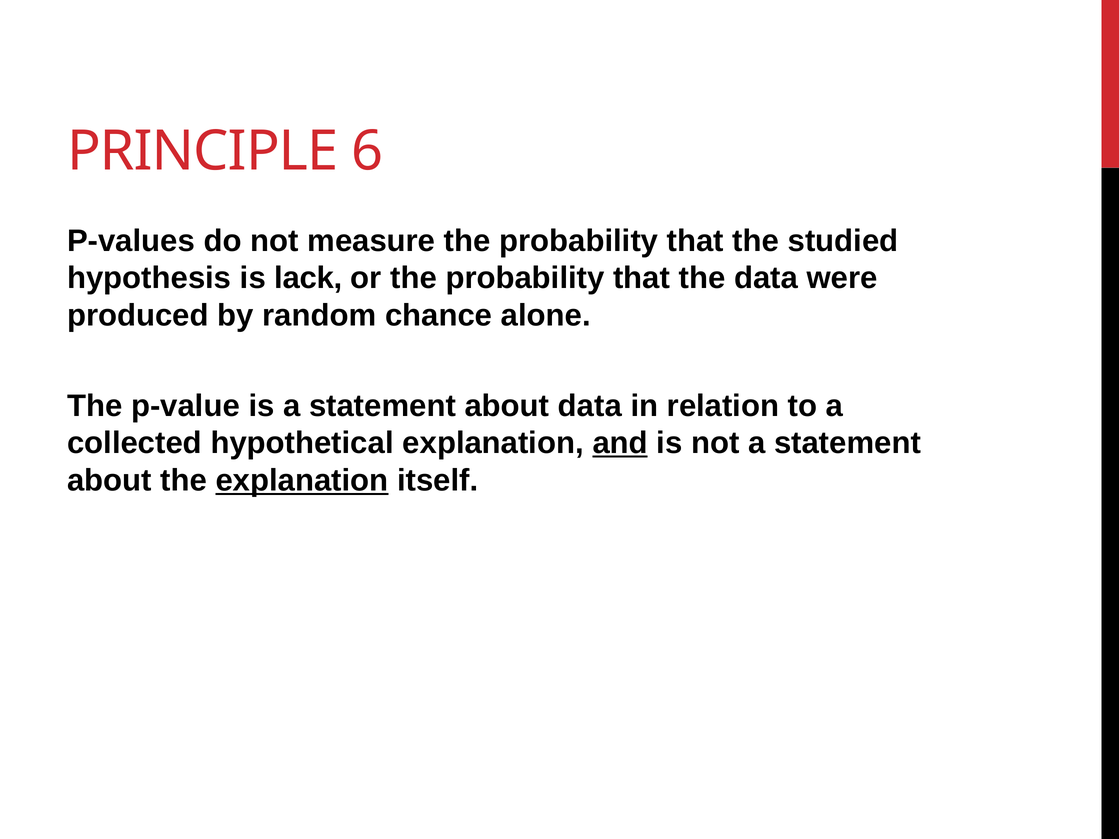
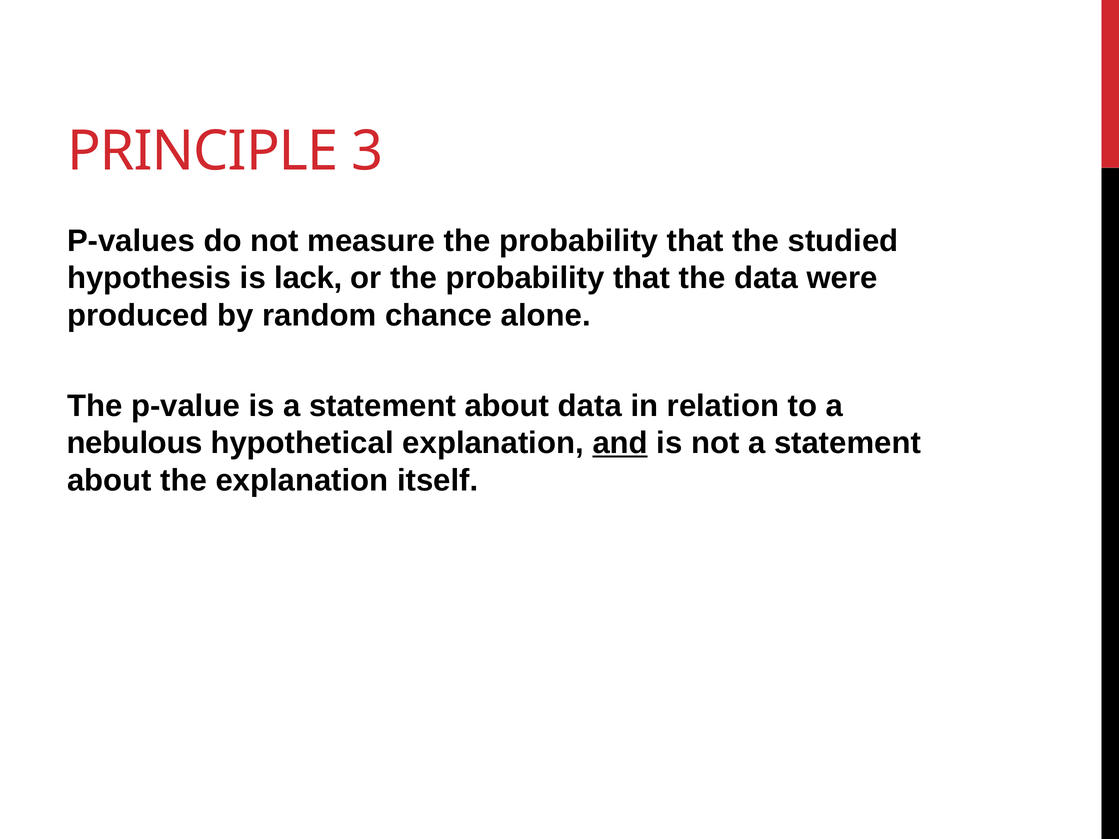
6: 6 -> 3
collected: collected -> nebulous
explanation at (302, 481) underline: present -> none
